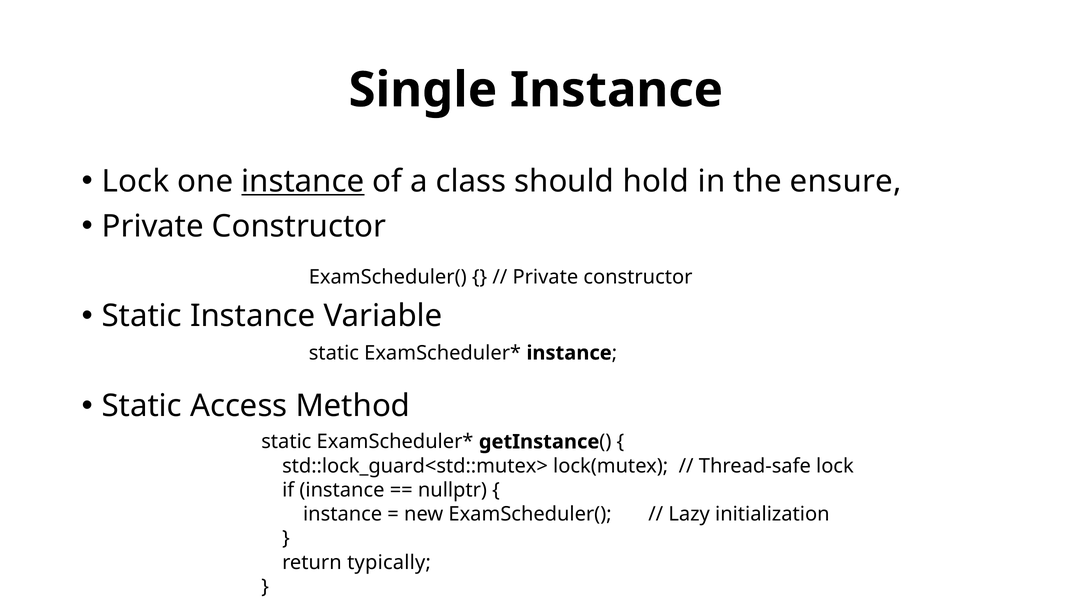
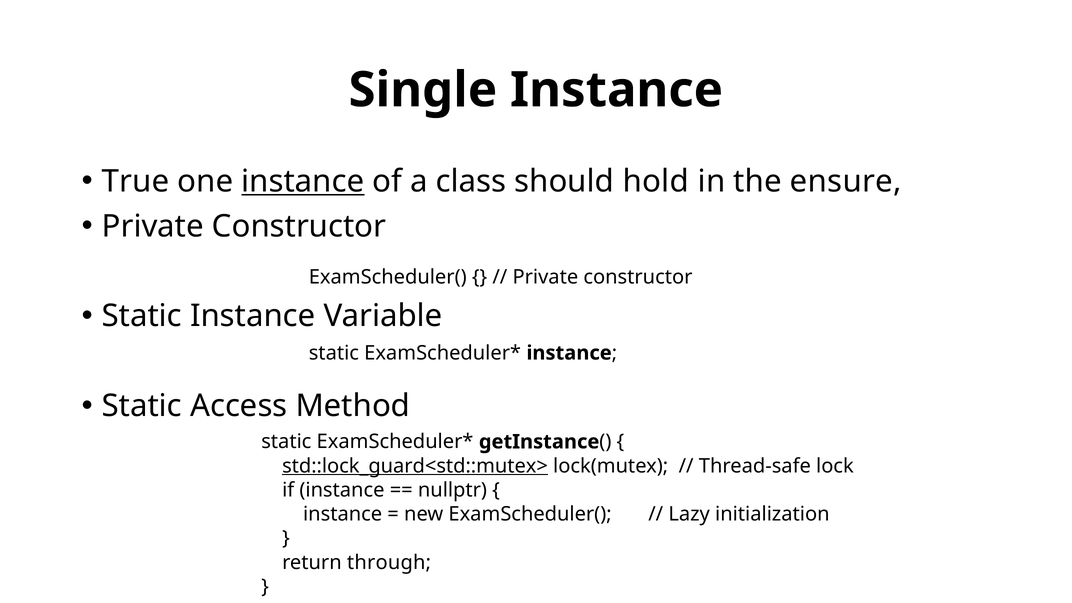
Lock at (136, 181): Lock -> True
std::lock_guard<std::mutex> underline: none -> present
typically: typically -> through
